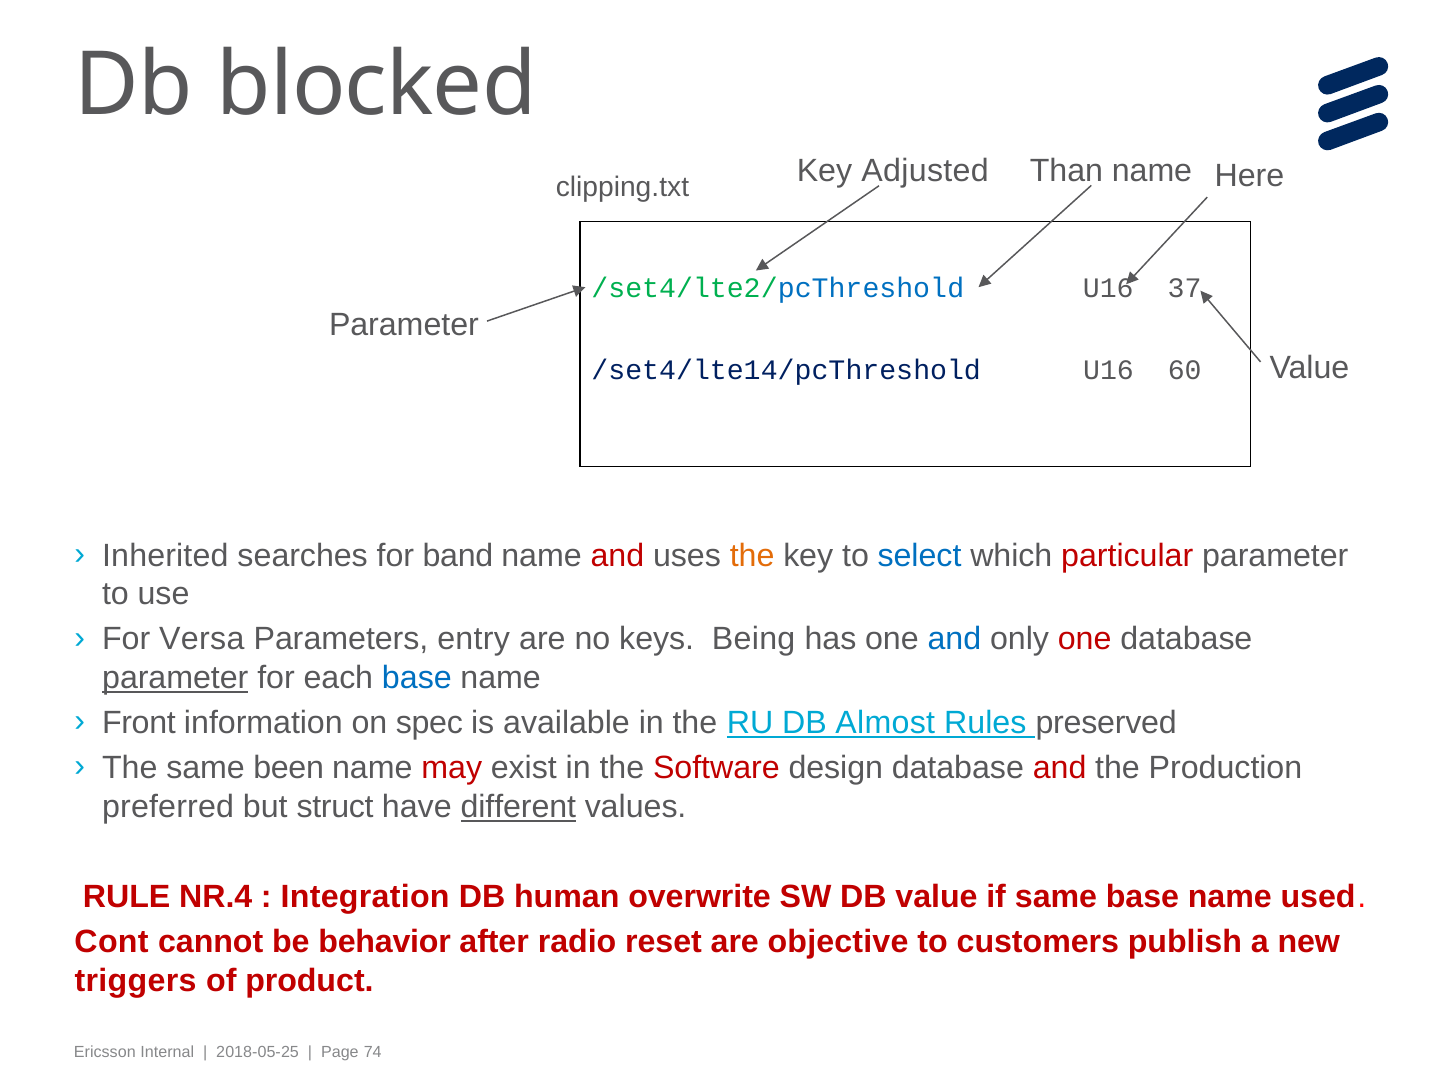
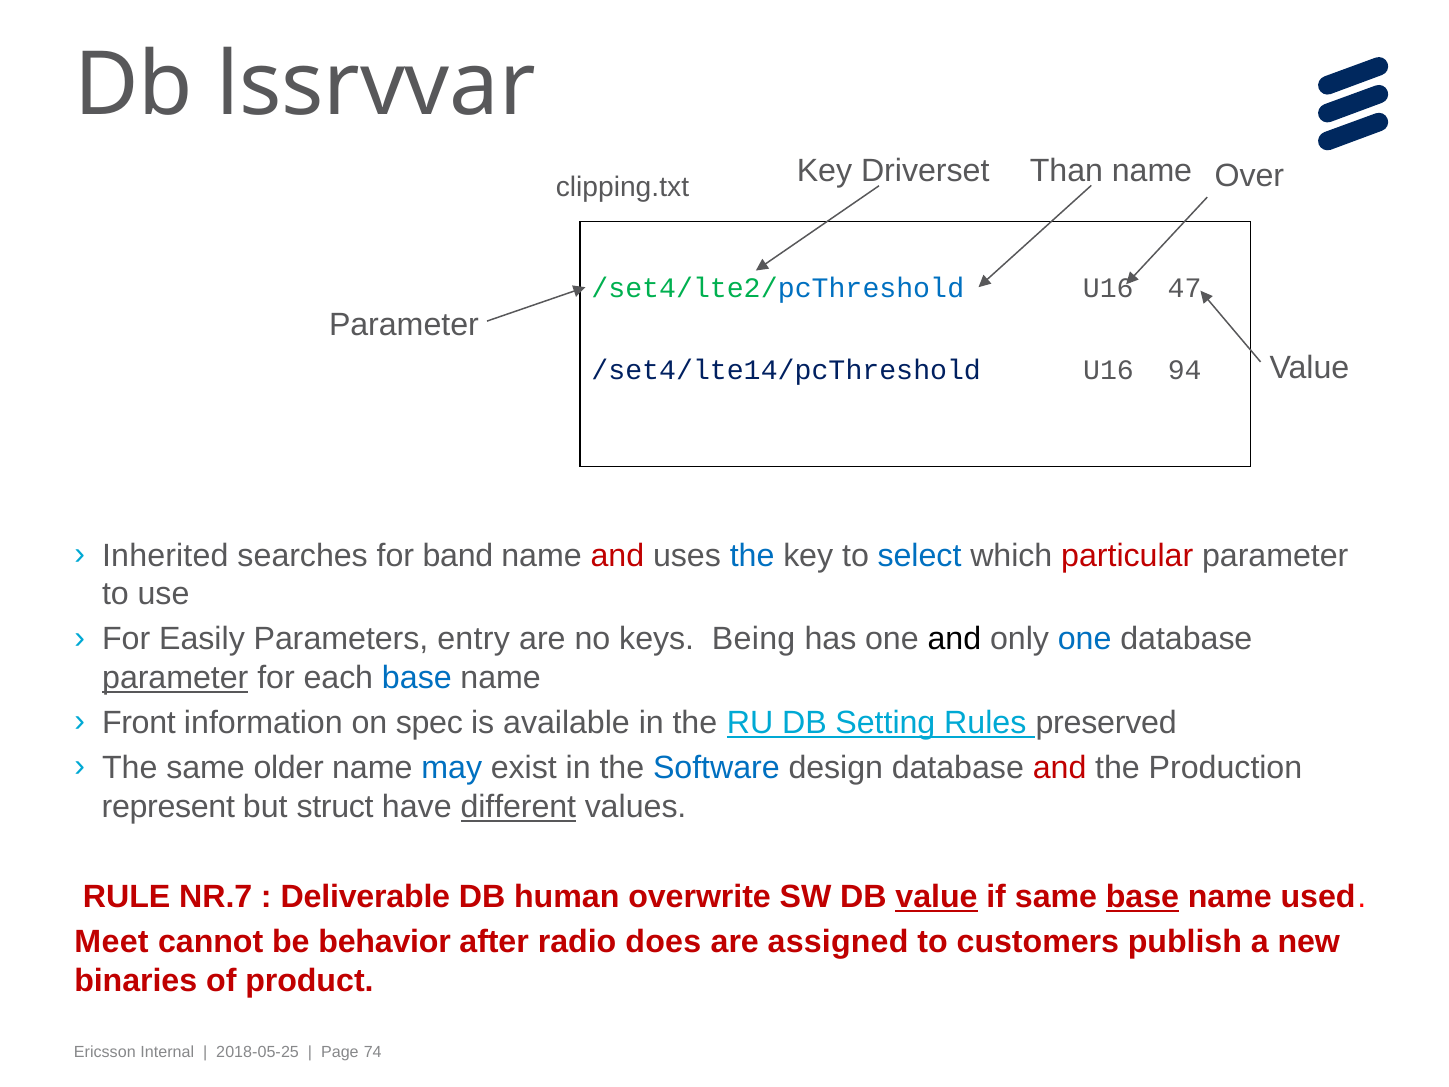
blocked: blocked -> lssrvvar
Adjusted: Adjusted -> Driverset
Here: Here -> Over
37: 37 -> 47
60: 60 -> 94
the at (752, 555) colour: orange -> blue
Versa: Versa -> Easily
and at (954, 639) colour: blue -> black
one at (1085, 639) colour: red -> blue
Almost: Almost -> Setting
been: been -> older
may colour: red -> blue
Software colour: red -> blue
preferred: preferred -> represent
NR.4: NR.4 -> NR.7
Integration: Integration -> Deliverable
value at (936, 897) underline: none -> present
base at (1142, 897) underline: none -> present
Cont: Cont -> Meet
reset: reset -> does
objective: objective -> assigned
triggers: triggers -> binaries
